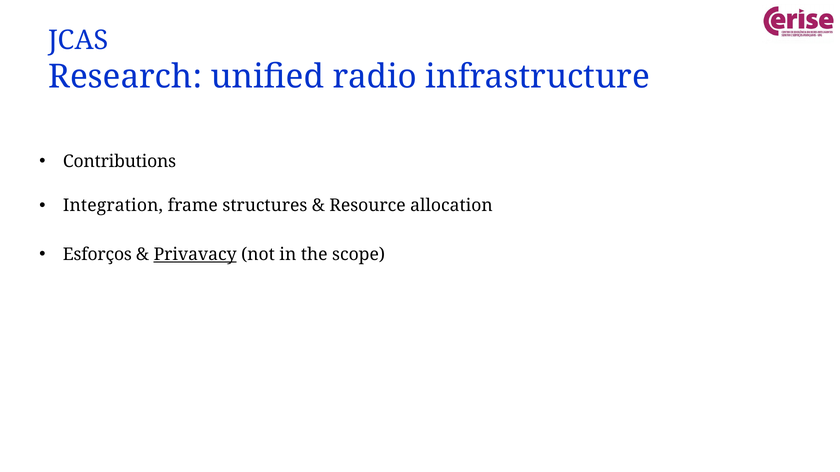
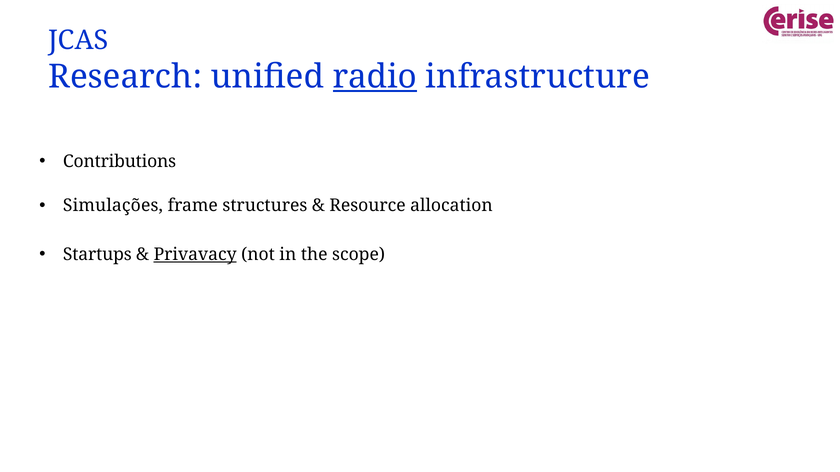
radio underline: none -> present
Integration: Integration -> Simulações
Esforços: Esforços -> Startups
